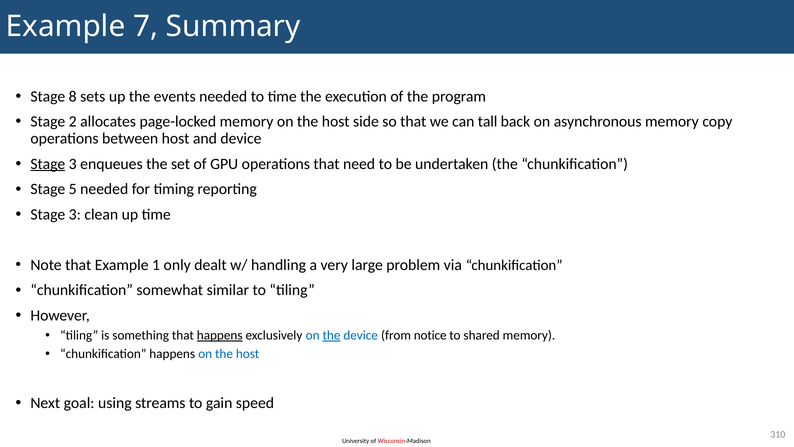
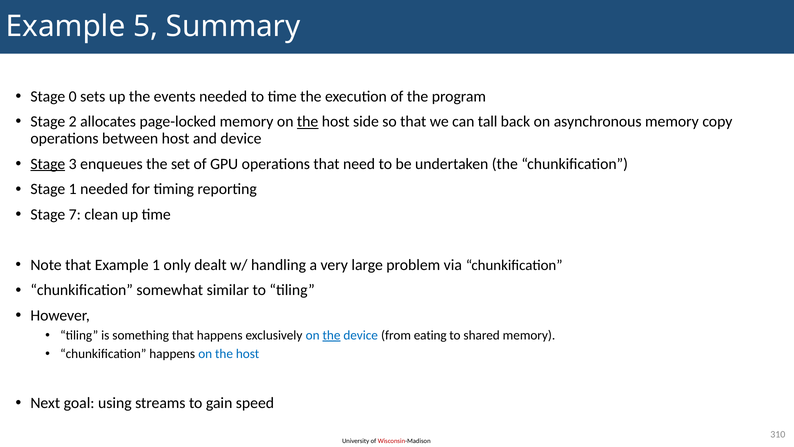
7: 7 -> 5
8: 8 -> 0
the at (308, 122) underline: none -> present
Stage 5: 5 -> 1
3 at (75, 214): 3 -> 7
happens at (220, 335) underline: present -> none
notice: notice -> eating
